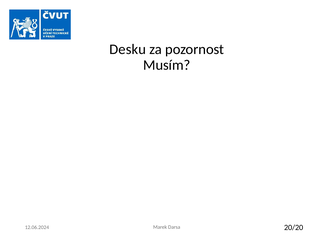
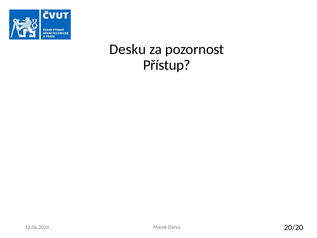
Musím: Musím -> Přístup
